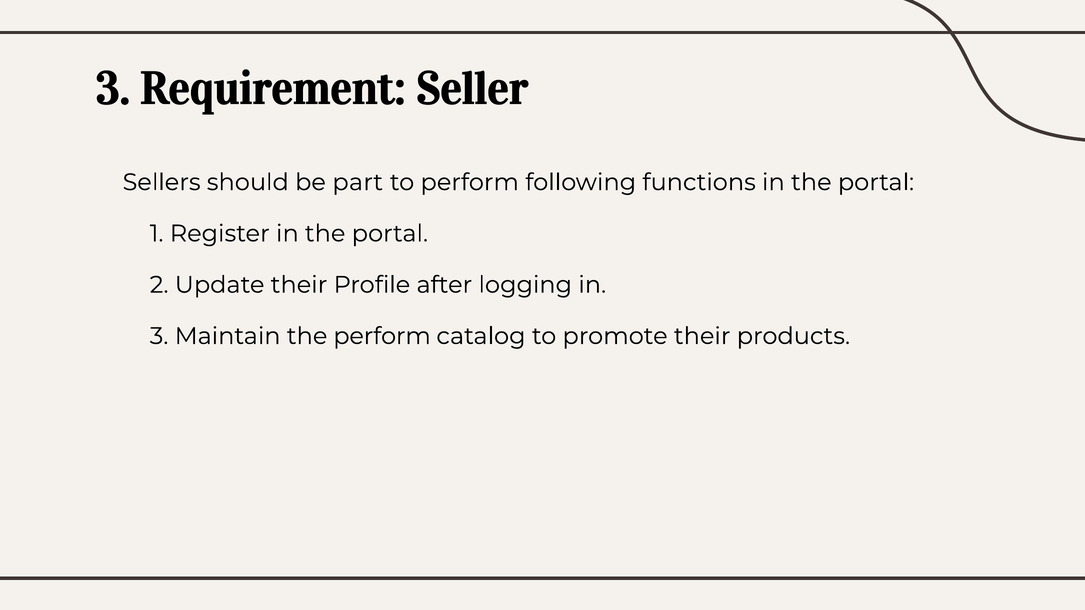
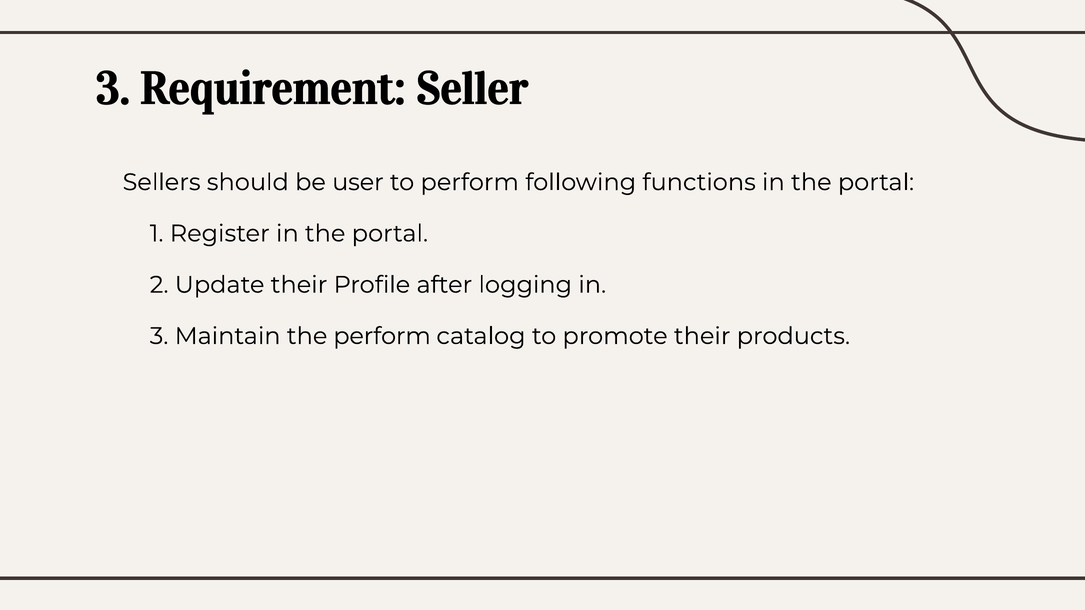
part: part -> user
